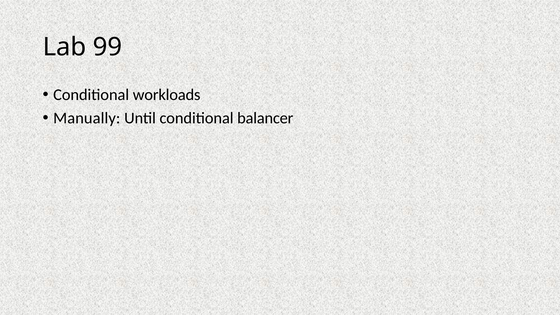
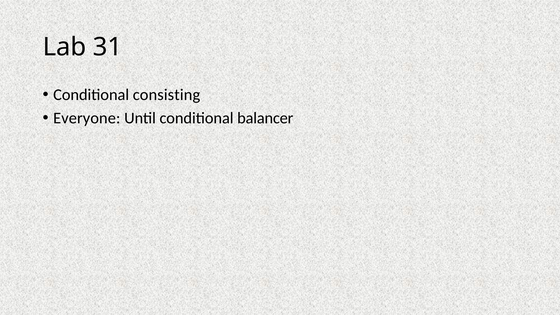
99: 99 -> 31
workloads: workloads -> consisting
Manually: Manually -> Everyone
